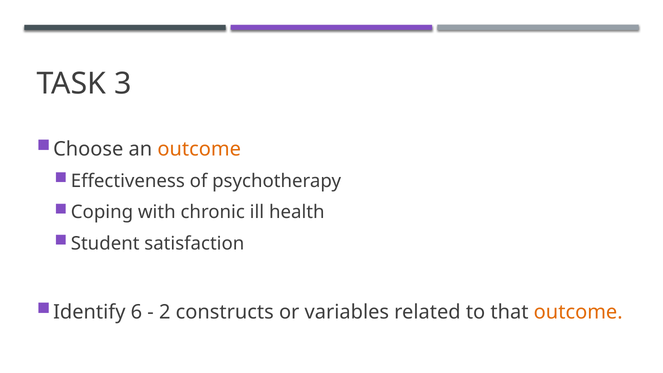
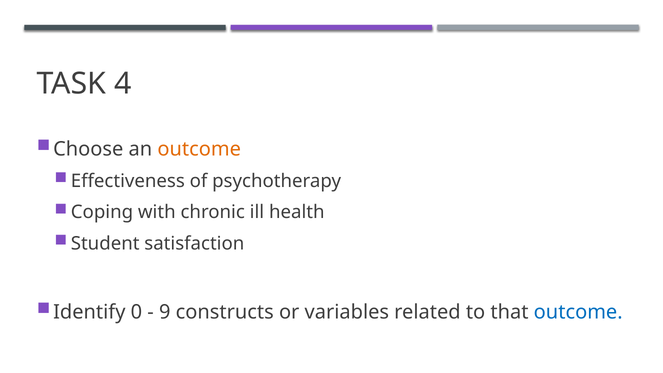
3: 3 -> 4
6: 6 -> 0
2: 2 -> 9
outcome at (578, 312) colour: orange -> blue
